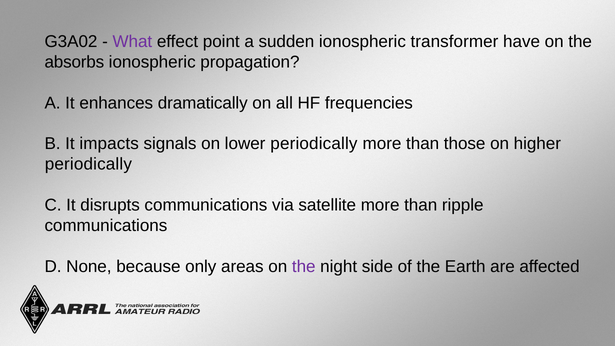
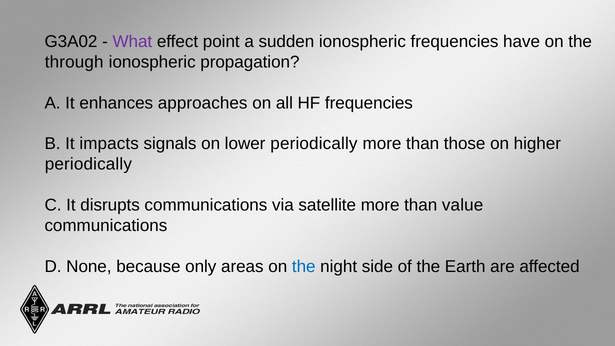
ionospheric transformer: transformer -> frequencies
absorbs: absorbs -> through
dramatically: dramatically -> approaches
ripple: ripple -> value
the at (304, 267) colour: purple -> blue
